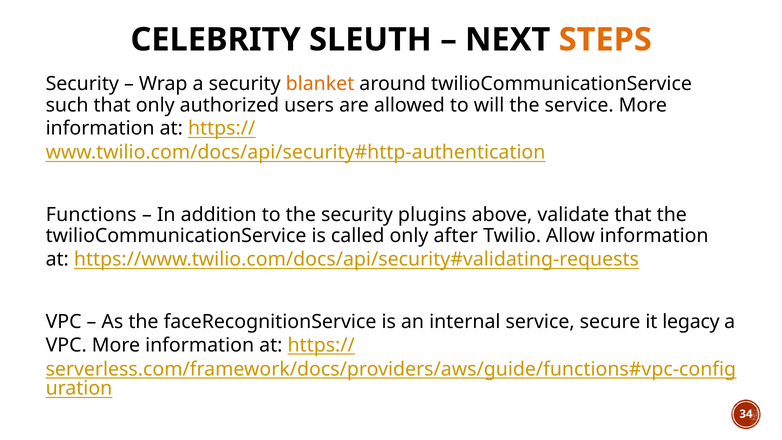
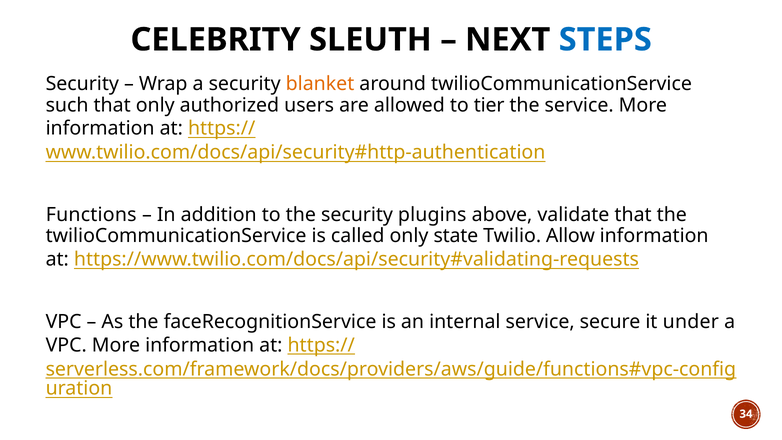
STEPS colour: orange -> blue
will: will -> tier
after: after -> state
legacy: legacy -> under
